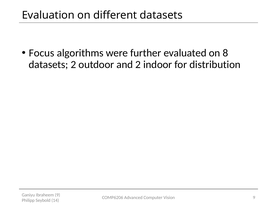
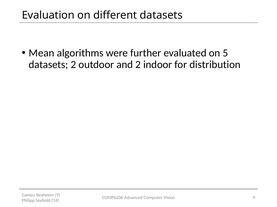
Focus: Focus -> Mean
8: 8 -> 5
